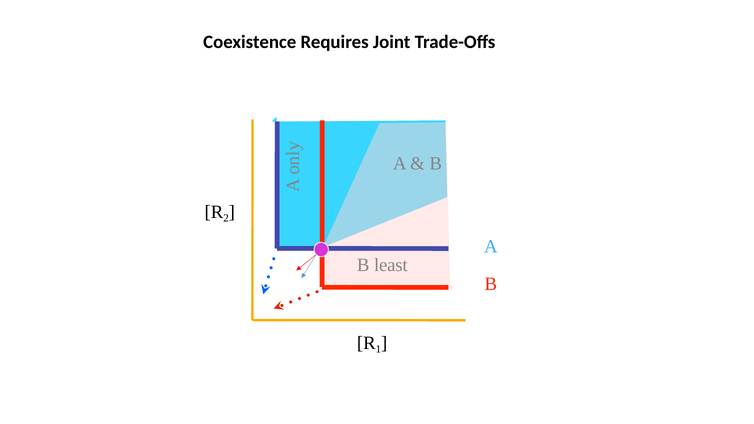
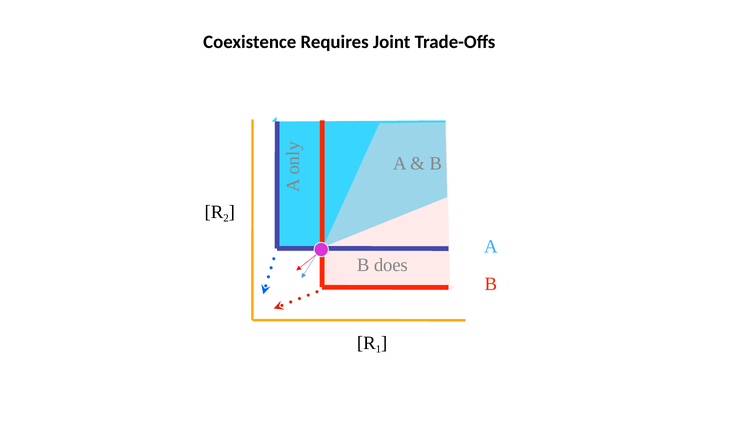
least: least -> does
